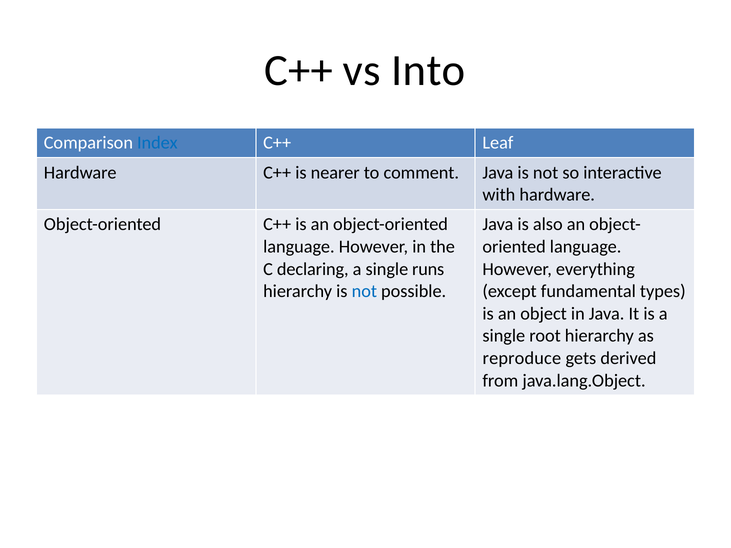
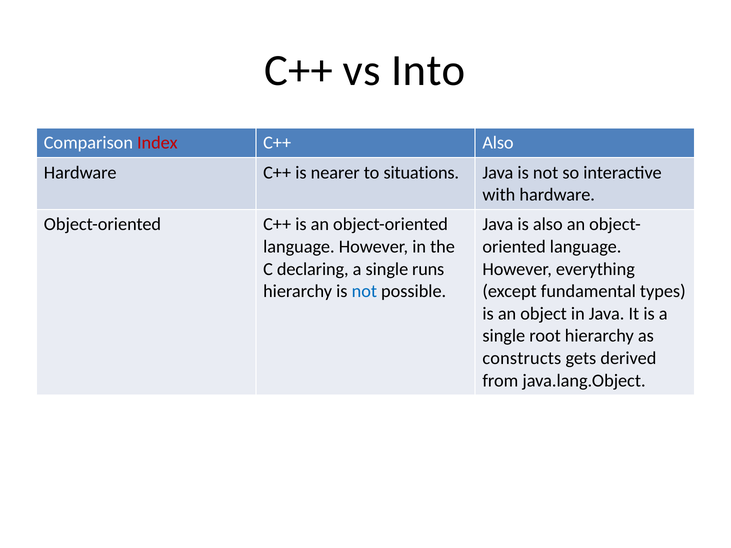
Index colour: blue -> red
C++ Leaf: Leaf -> Also
comment: comment -> situations
reproduce: reproduce -> constructs
